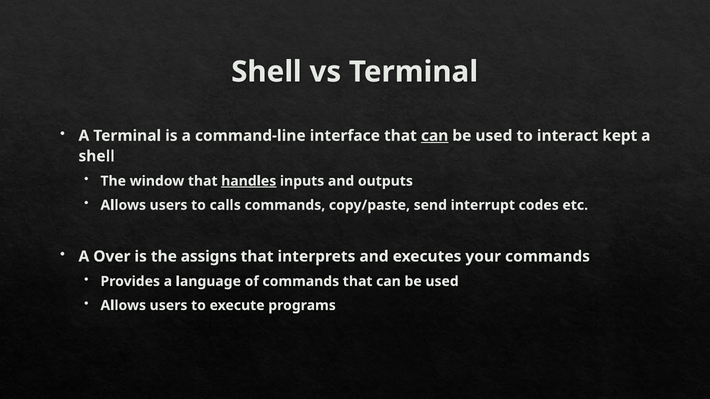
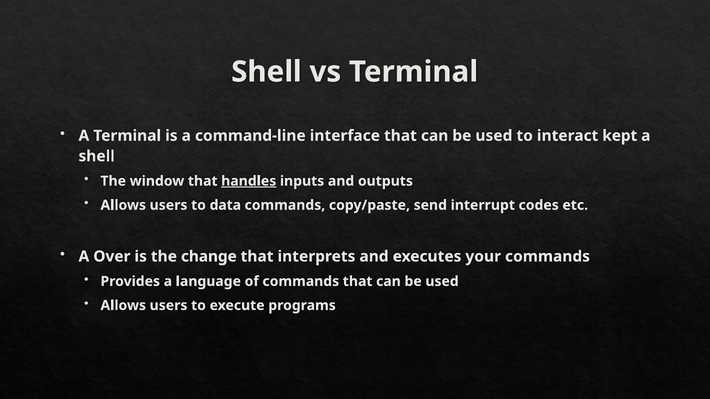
can at (435, 136) underline: present -> none
calls: calls -> data
assigns: assigns -> change
